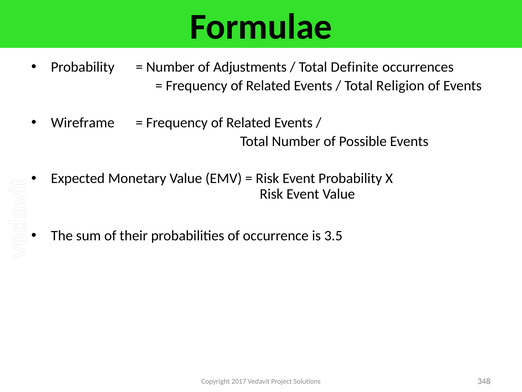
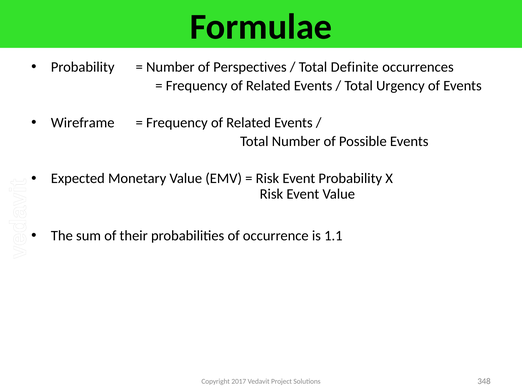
Adjustments: Adjustments -> Perspectives
Religion: Religion -> Urgency
3.5: 3.5 -> 1.1
